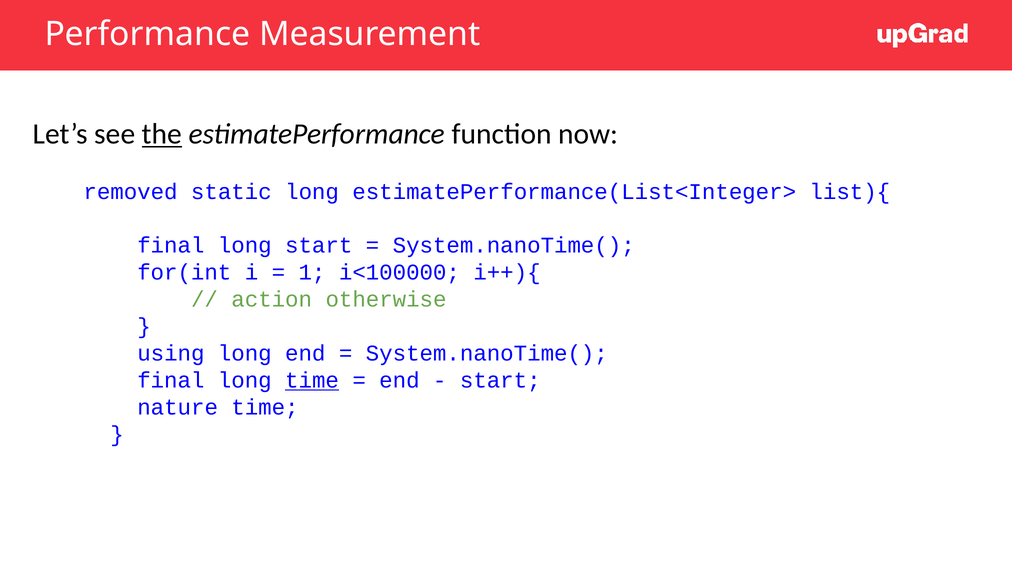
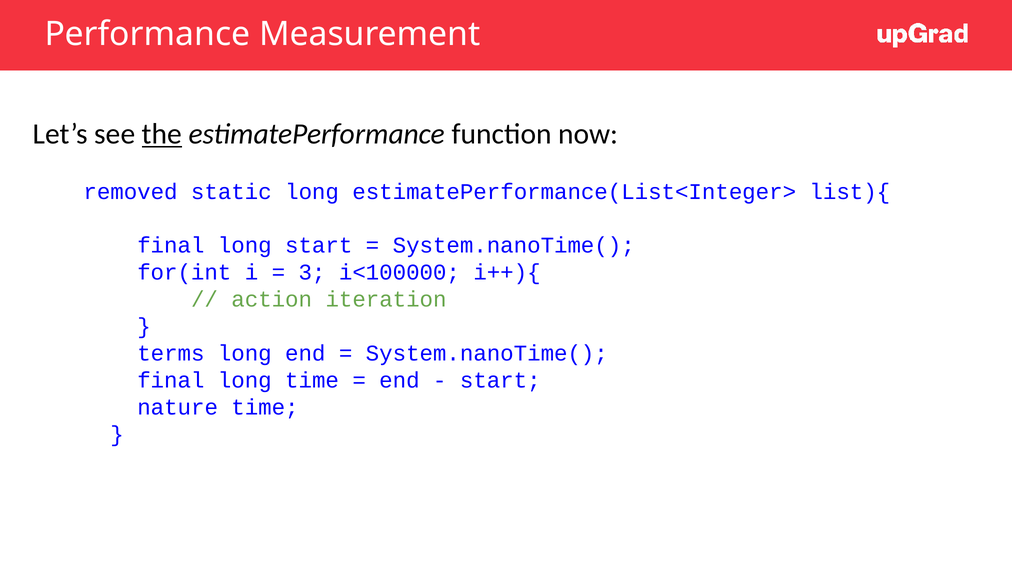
1: 1 -> 3
otherwise: otherwise -> iteration
using: using -> terms
time at (312, 381) underline: present -> none
